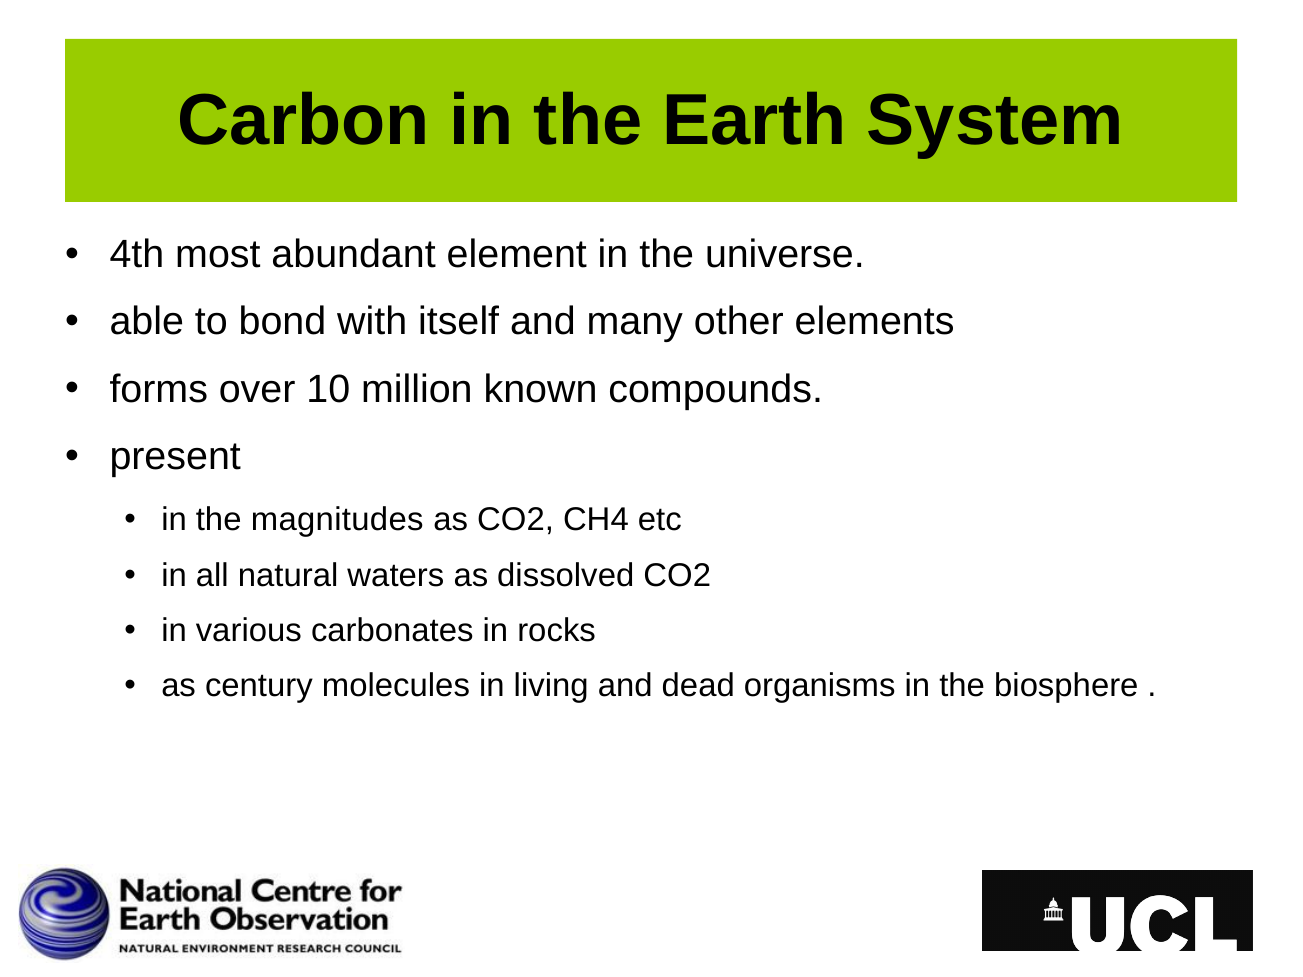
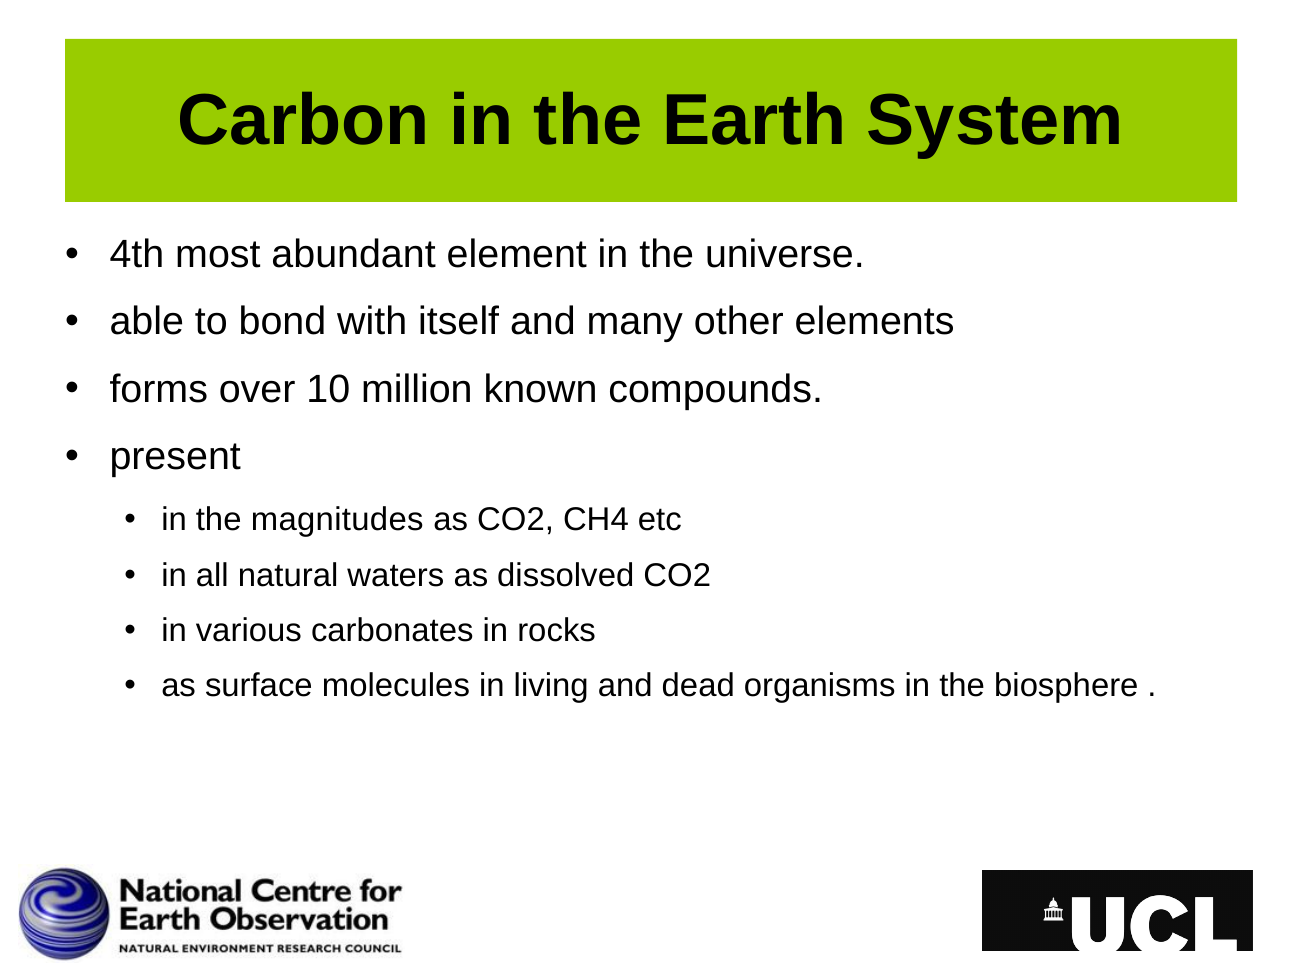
century: century -> surface
